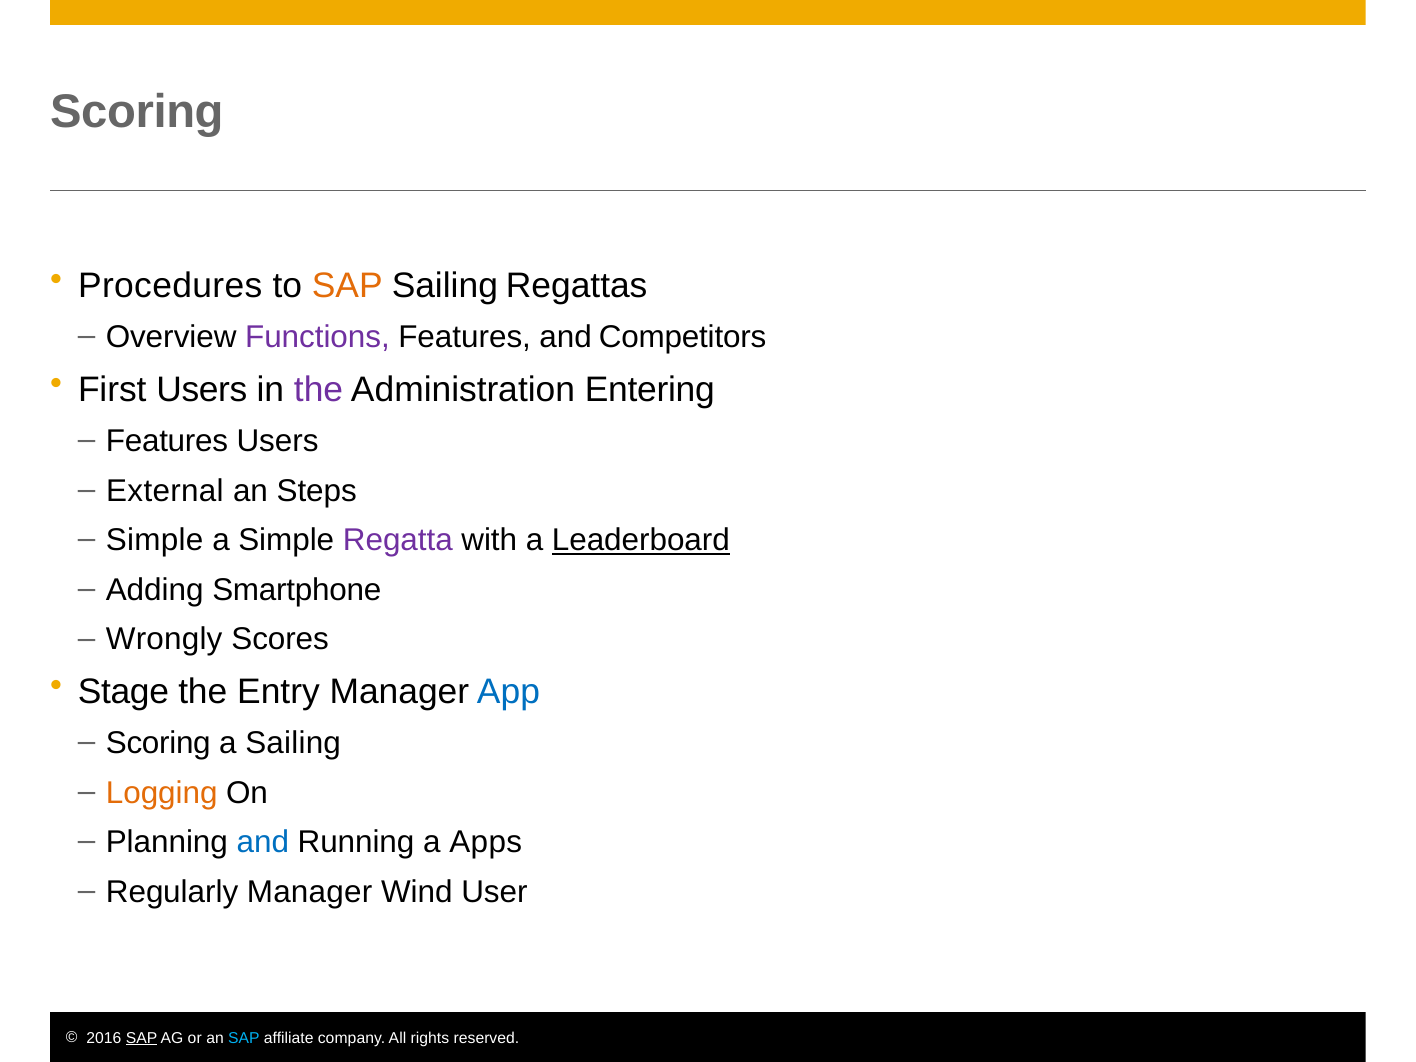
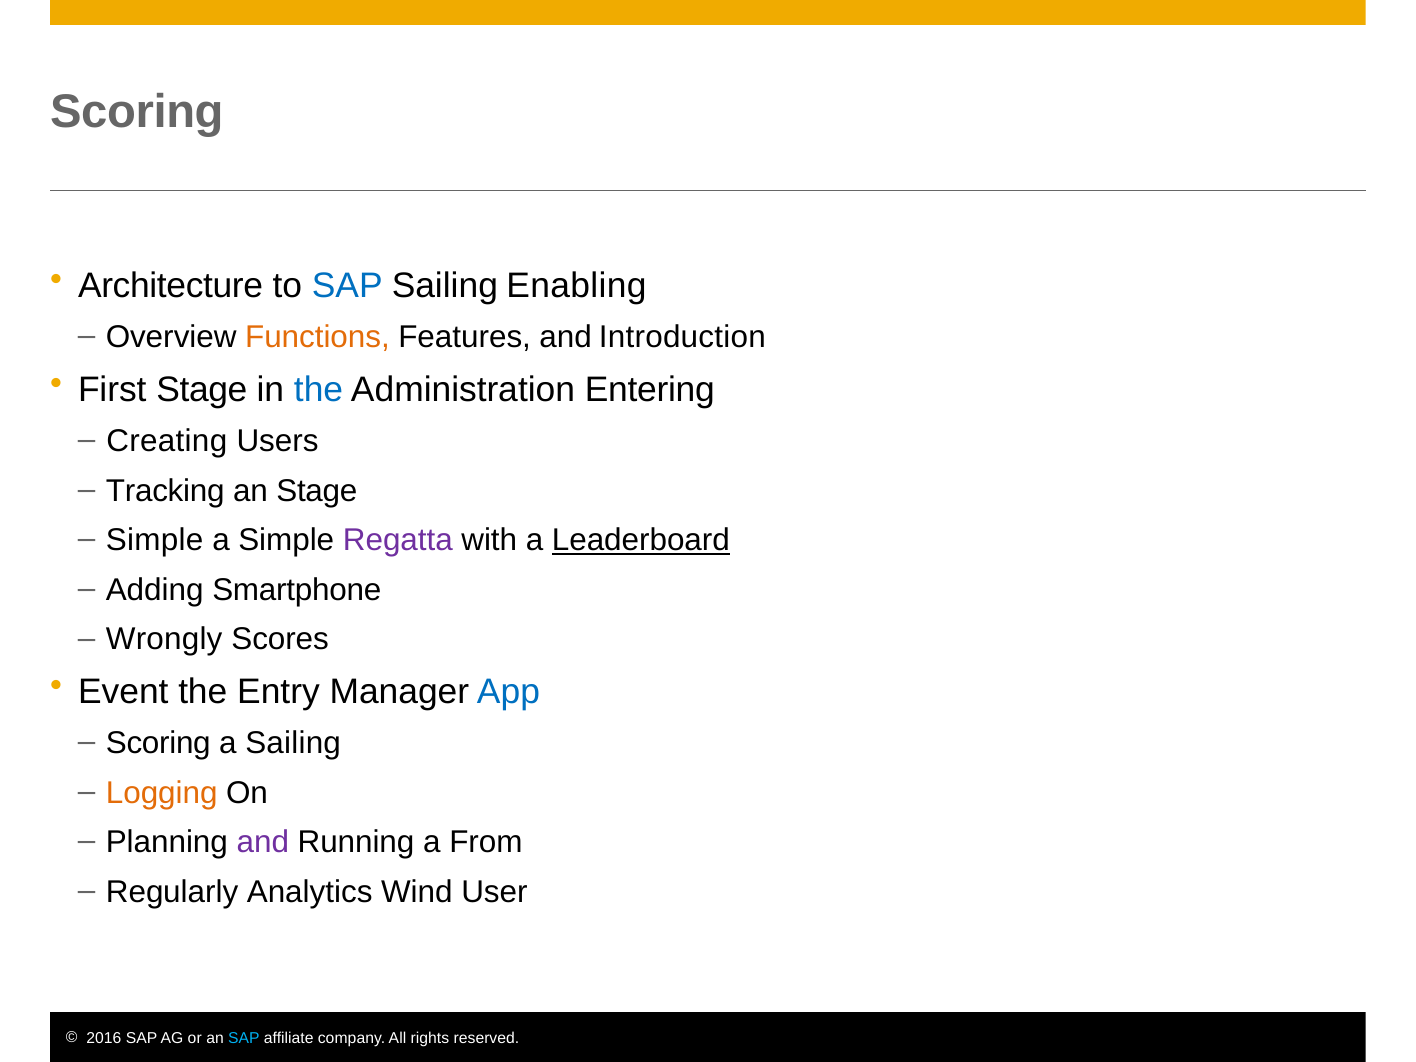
Procedures: Procedures -> Architecture
SAP at (347, 286) colour: orange -> blue
Regattas: Regattas -> Enabling
Functions colour: purple -> orange
Competitors: Competitors -> Introduction
First Users: Users -> Stage
the at (319, 390) colour: purple -> blue
Features at (167, 441): Features -> Creating
External: External -> Tracking
an Steps: Steps -> Stage
Stage: Stage -> Event
and at (263, 842) colour: blue -> purple
Apps: Apps -> From
Regularly Manager: Manager -> Analytics
SAP at (142, 1038) underline: present -> none
